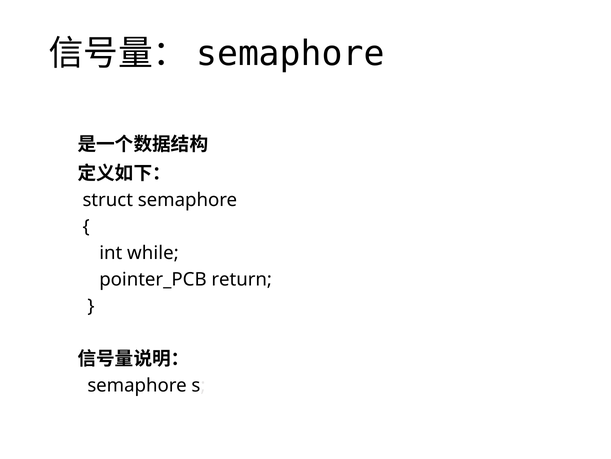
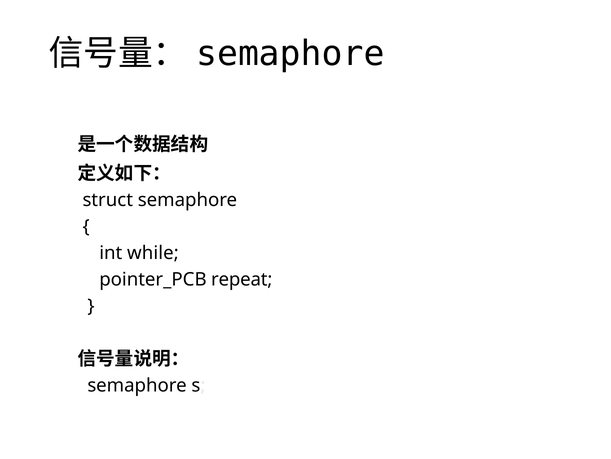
return: return -> repeat
